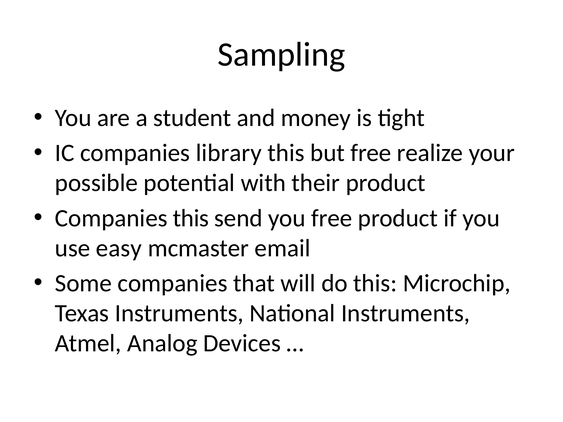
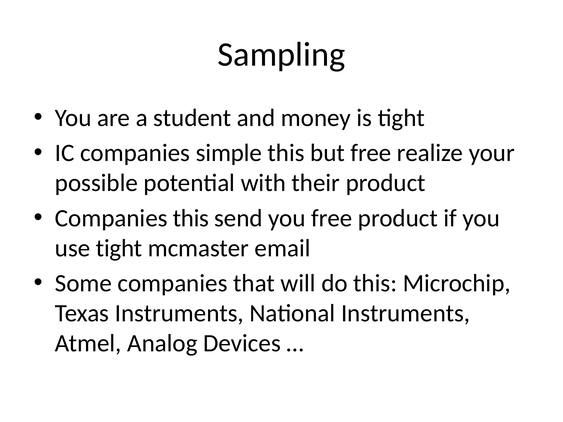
library: library -> simple
use easy: easy -> tight
